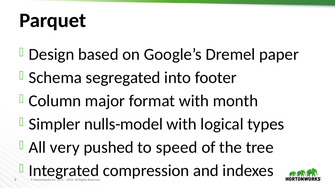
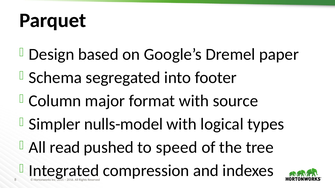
month: month -> source
very: very -> read
